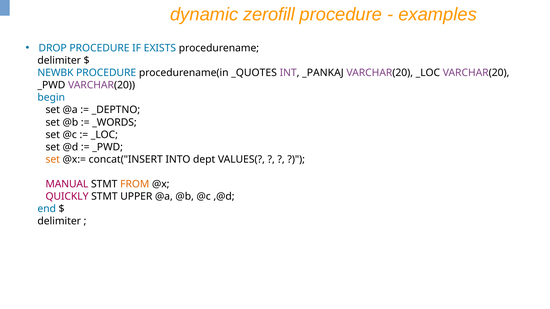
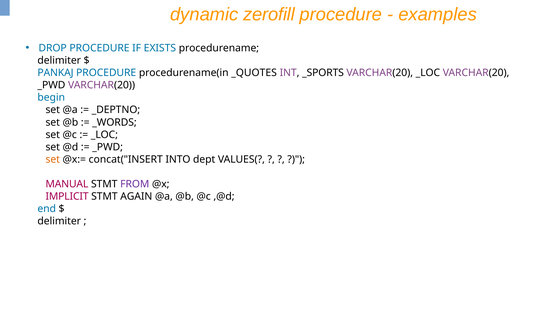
NEWBK: NEWBK -> PANKAJ
_PANKAJ: _PANKAJ -> _SPORTS
FROM colour: orange -> purple
QUICKLY: QUICKLY -> IMPLICIT
UPPER: UPPER -> AGAIN
